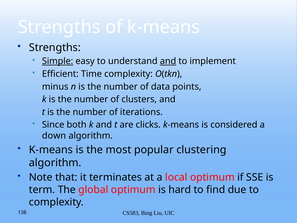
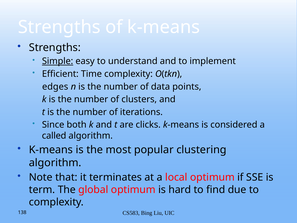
and at (168, 61) underline: present -> none
minus: minus -> edges
down: down -> called
